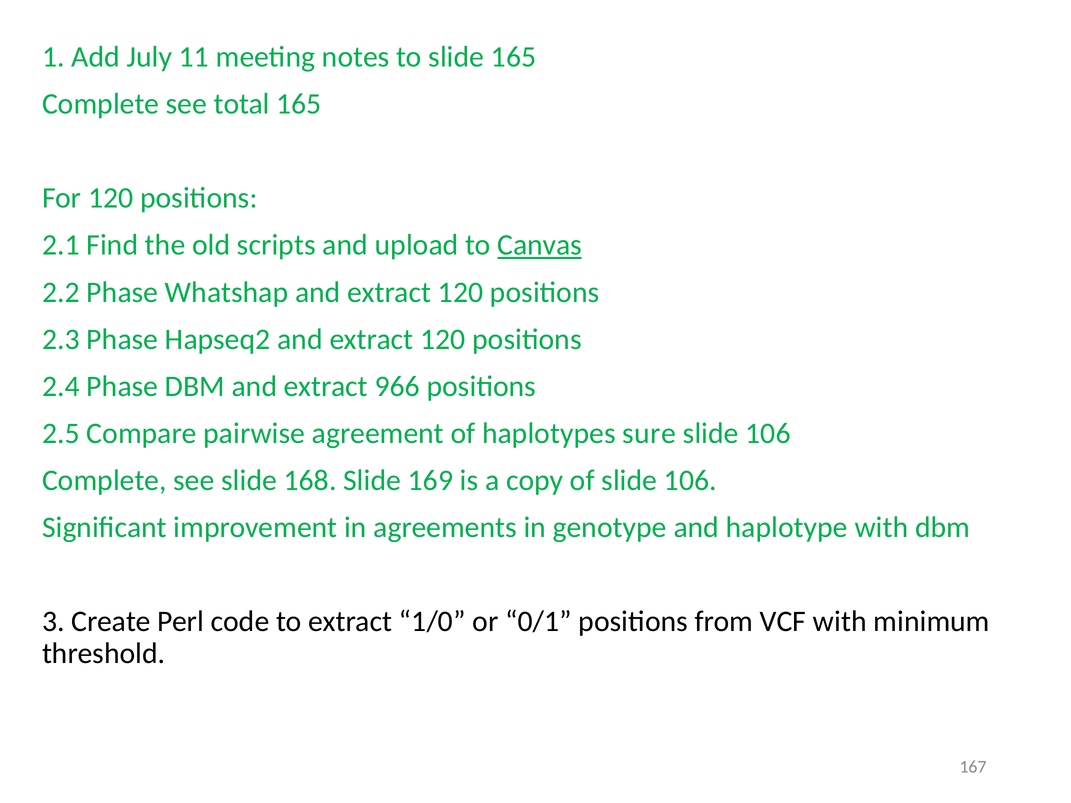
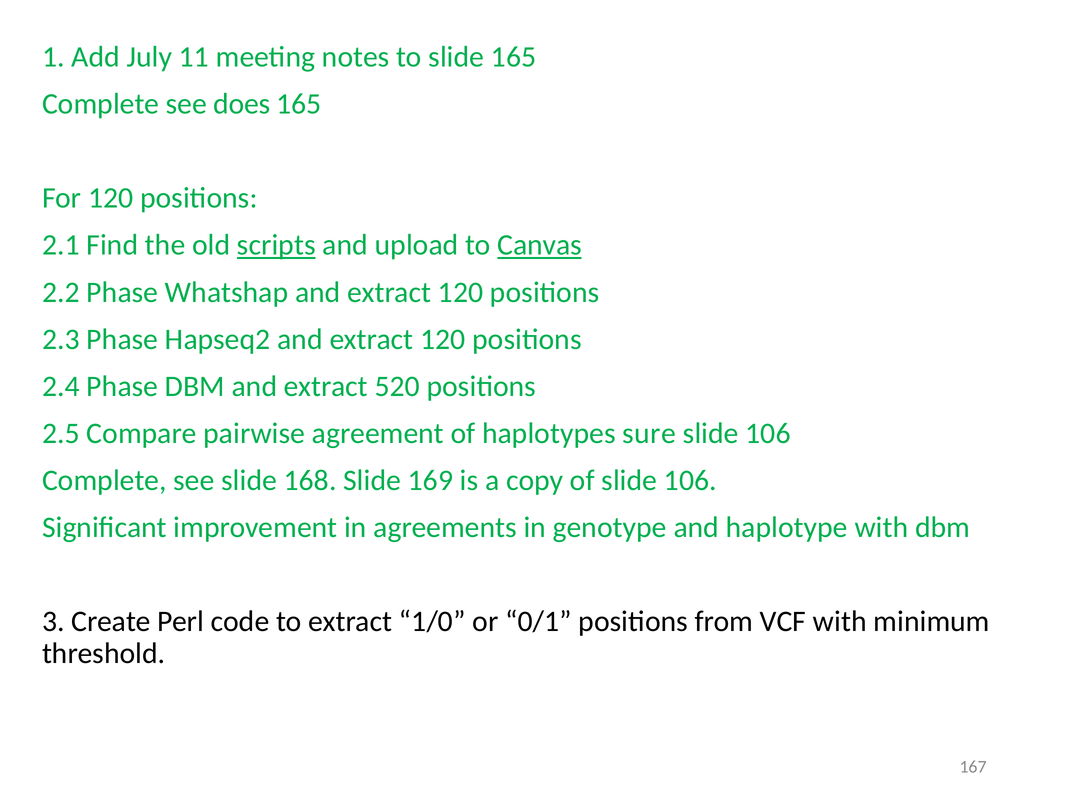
total: total -> does
scripts underline: none -> present
966: 966 -> 520
